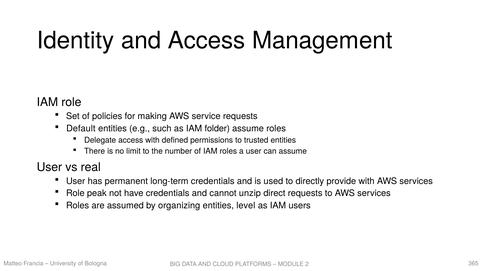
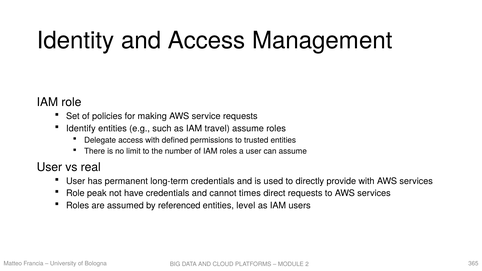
Default: Default -> Identify
folder: folder -> travel
unzip: unzip -> times
organizing: organizing -> referenced
